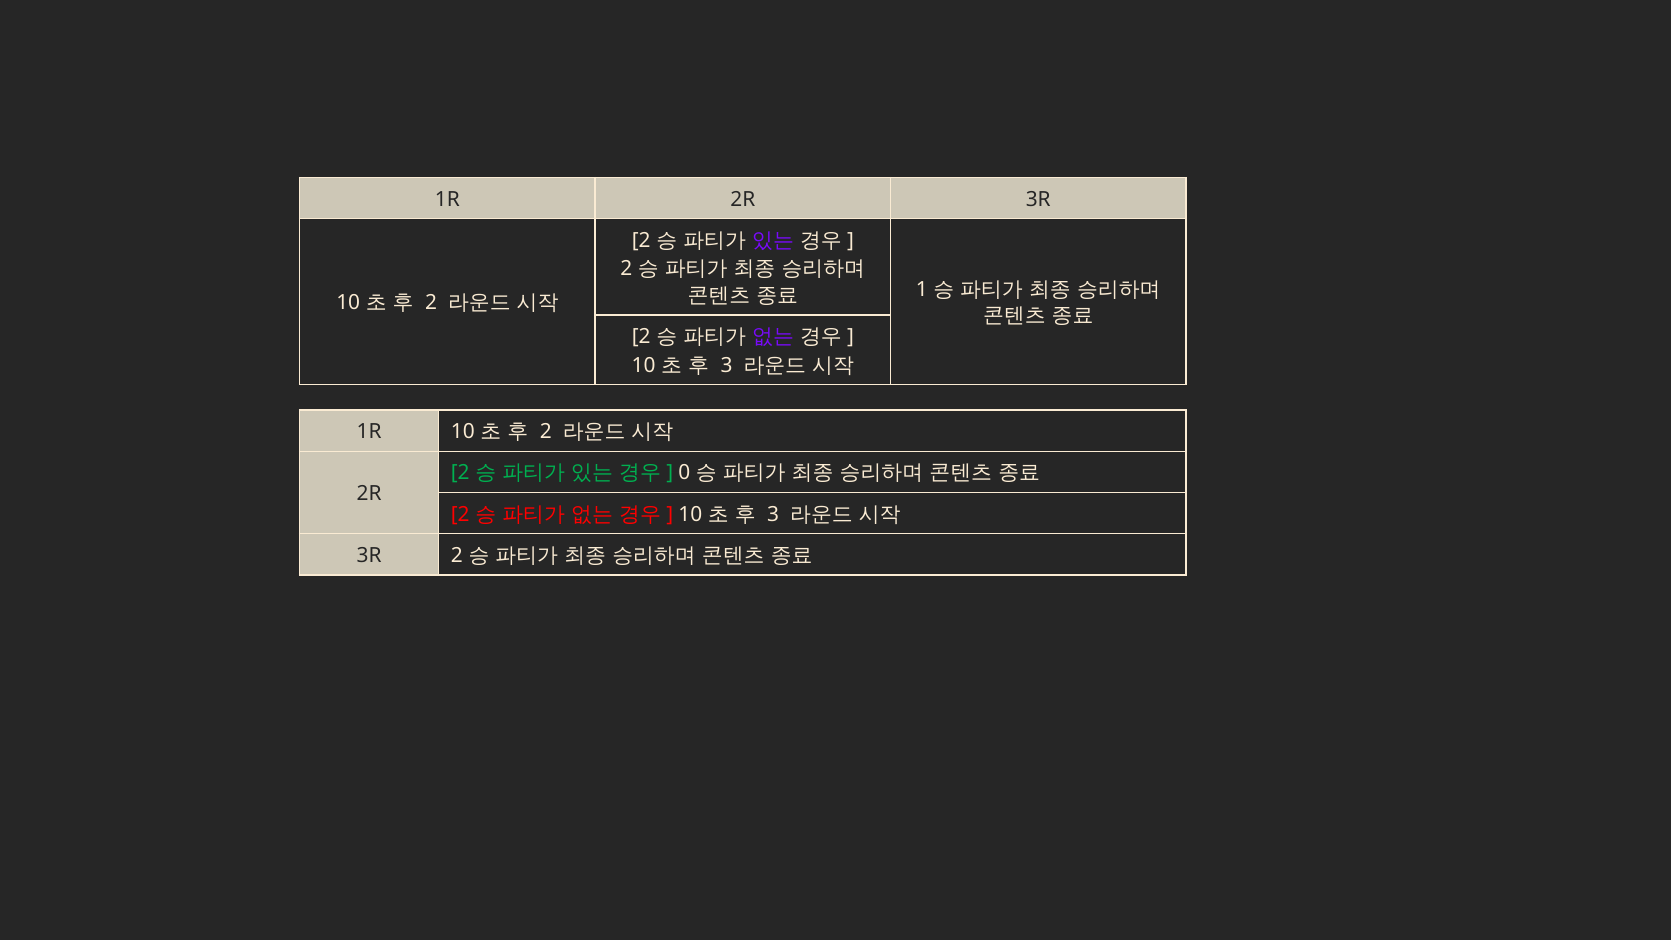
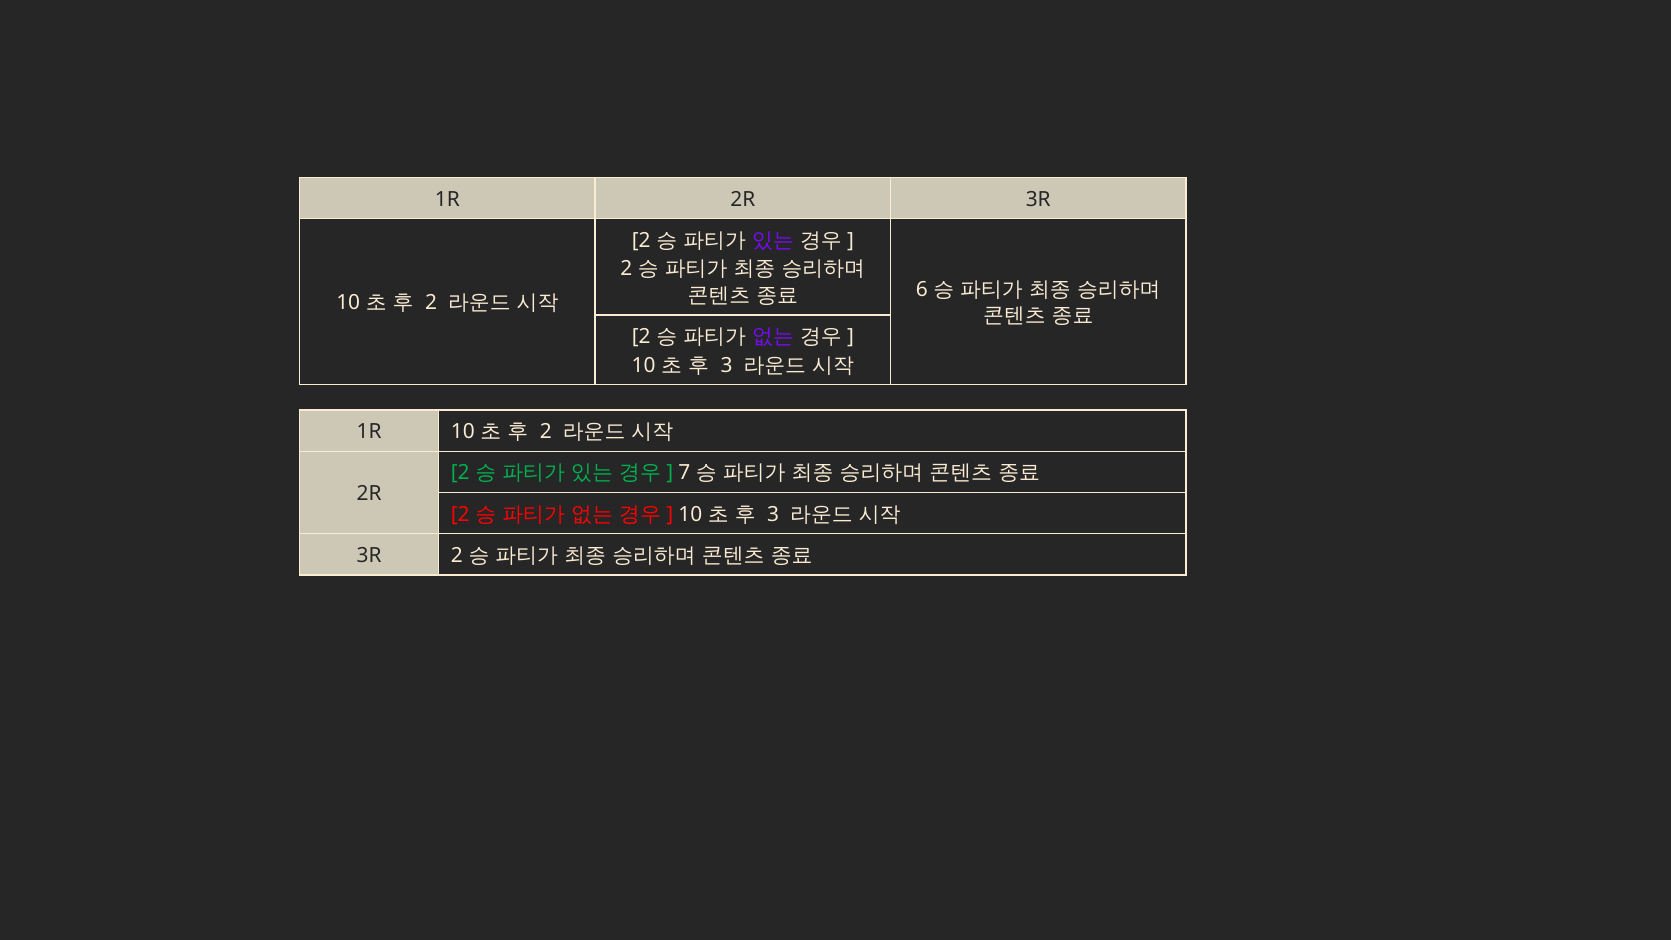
1: 1 -> 6
0: 0 -> 7
